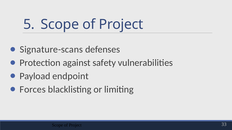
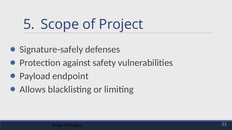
Signature-scans: Signature-scans -> Signature-safely
Forces: Forces -> Allows
